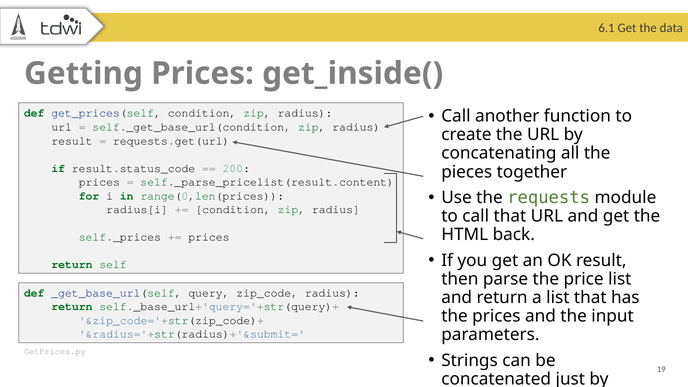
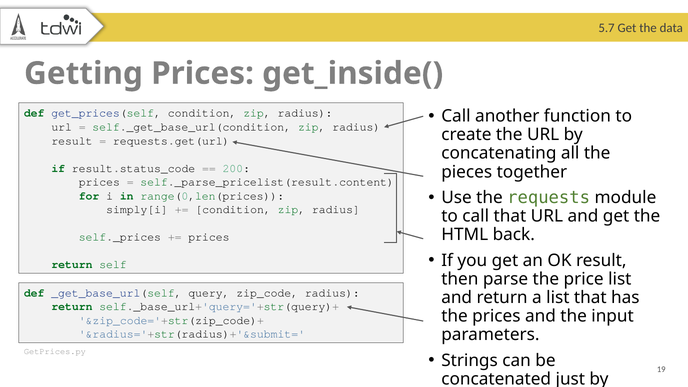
6.1: 6.1 -> 5.7
radius[i: radius[i -> simply[i
